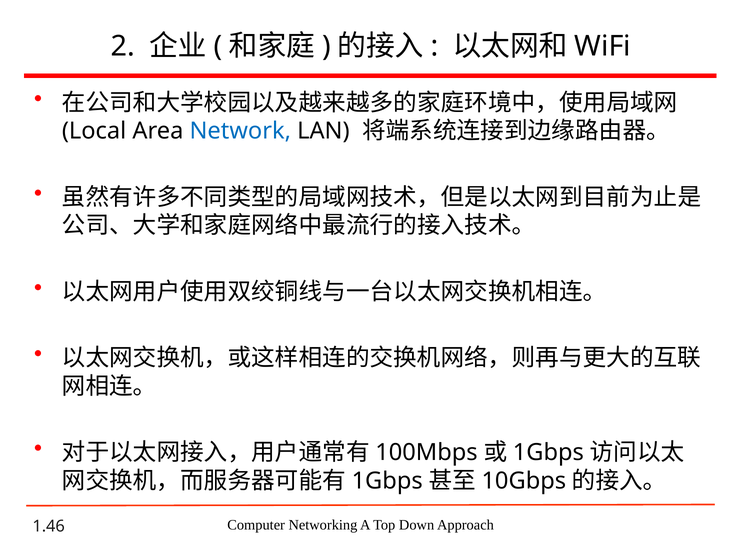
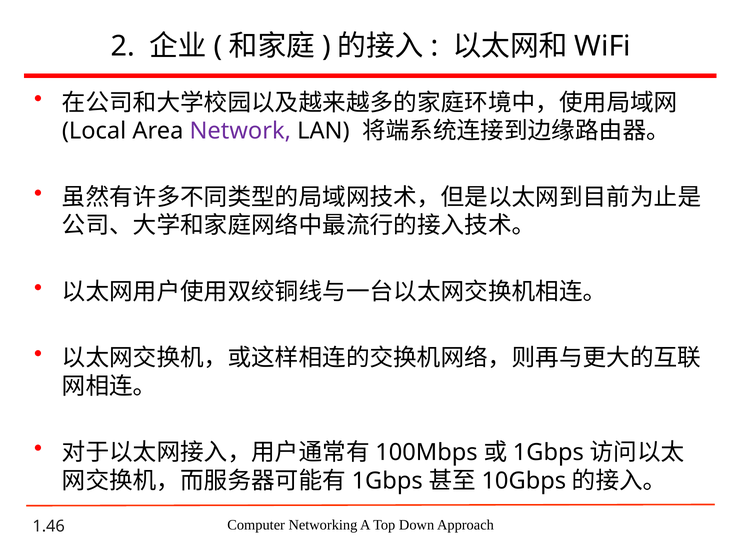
Network colour: blue -> purple
